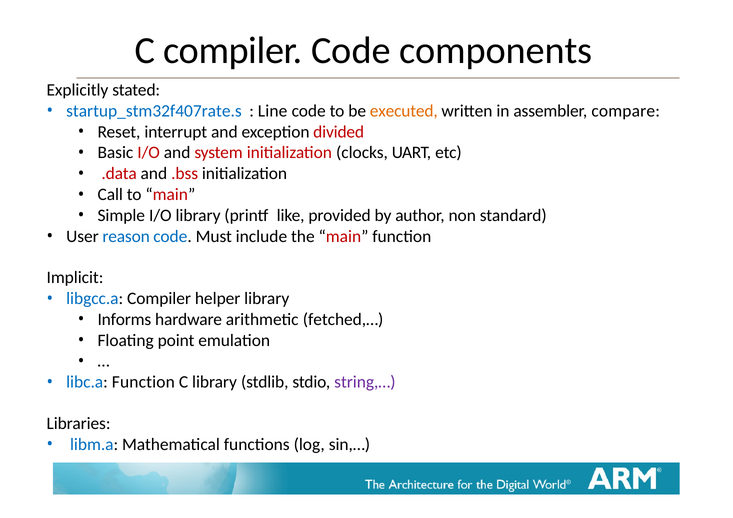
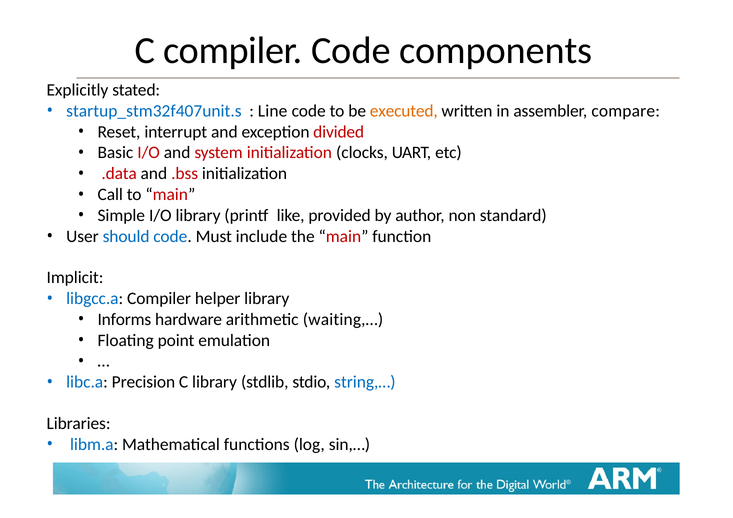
startup_stm32f407rate.s: startup_stm32f407rate.s -> startup_stm32f407unit.s
reason: reason -> should
fetched,…: fetched,… -> waiting,…
libc.a Function: Function -> Precision
string,… colour: purple -> blue
